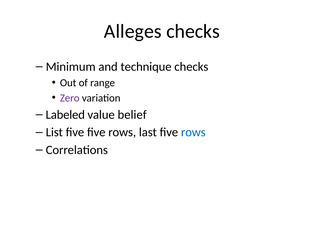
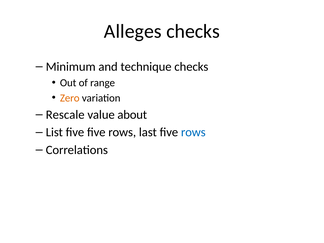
Zero colour: purple -> orange
Labeled: Labeled -> Rescale
belief: belief -> about
